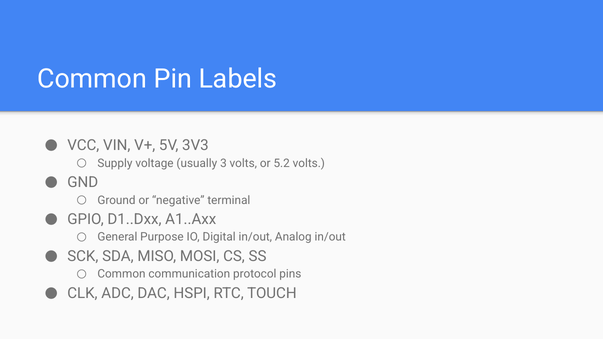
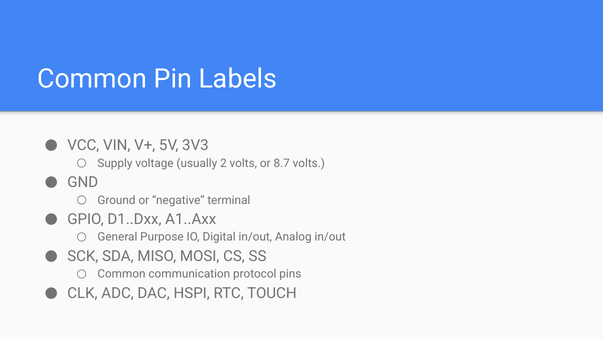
3: 3 -> 2
5.2: 5.2 -> 8.7
